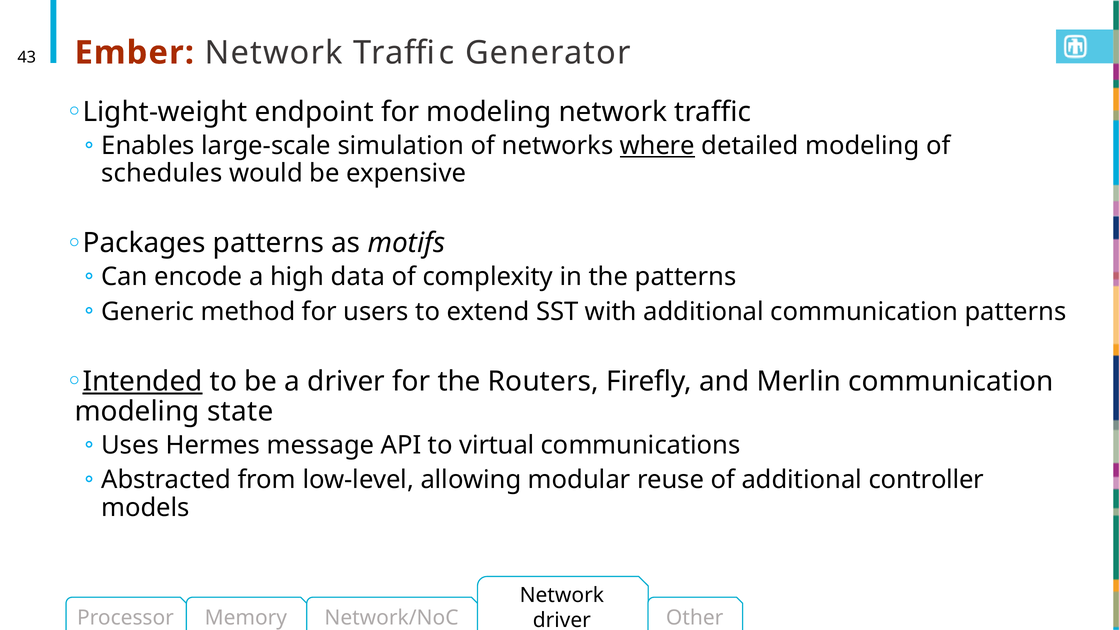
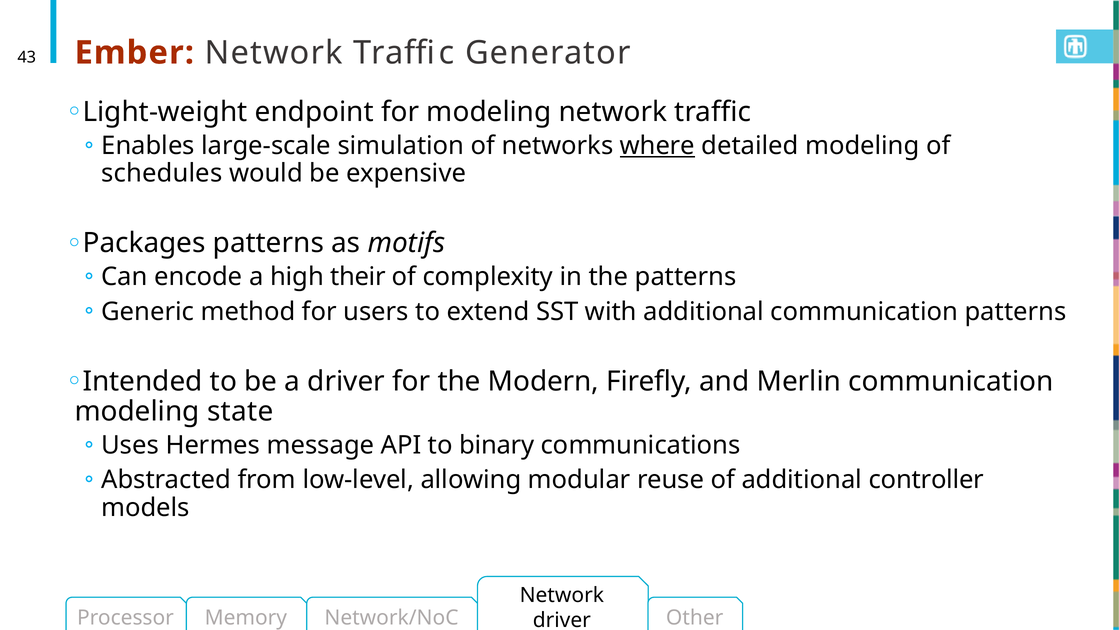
data: data -> their
Intended underline: present -> none
Routers: Routers -> Modern
virtual: virtual -> binary
